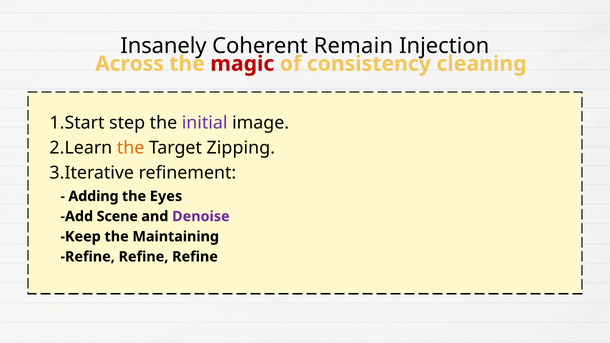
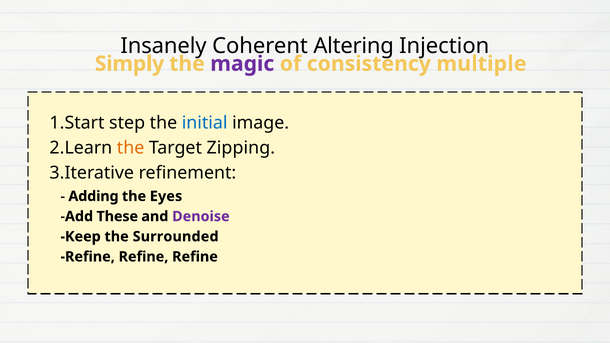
Remain: Remain -> Altering
Across: Across -> Simply
magic colour: red -> purple
cleaning: cleaning -> multiple
initial colour: purple -> blue
Scene: Scene -> These
Maintaining: Maintaining -> Surrounded
